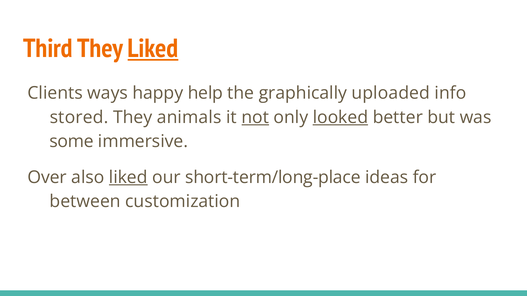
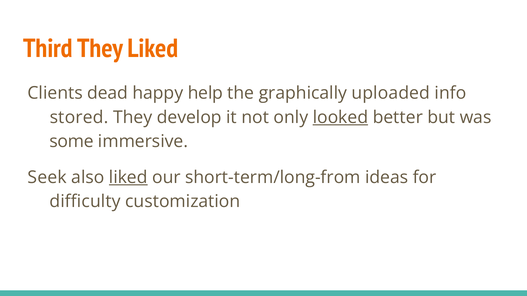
Liked at (153, 49) underline: present -> none
ways: ways -> dead
animals: animals -> develop
not underline: present -> none
Over: Over -> Seek
short-term/long-place: short-term/long-place -> short-term/long-from
between: between -> difficulty
